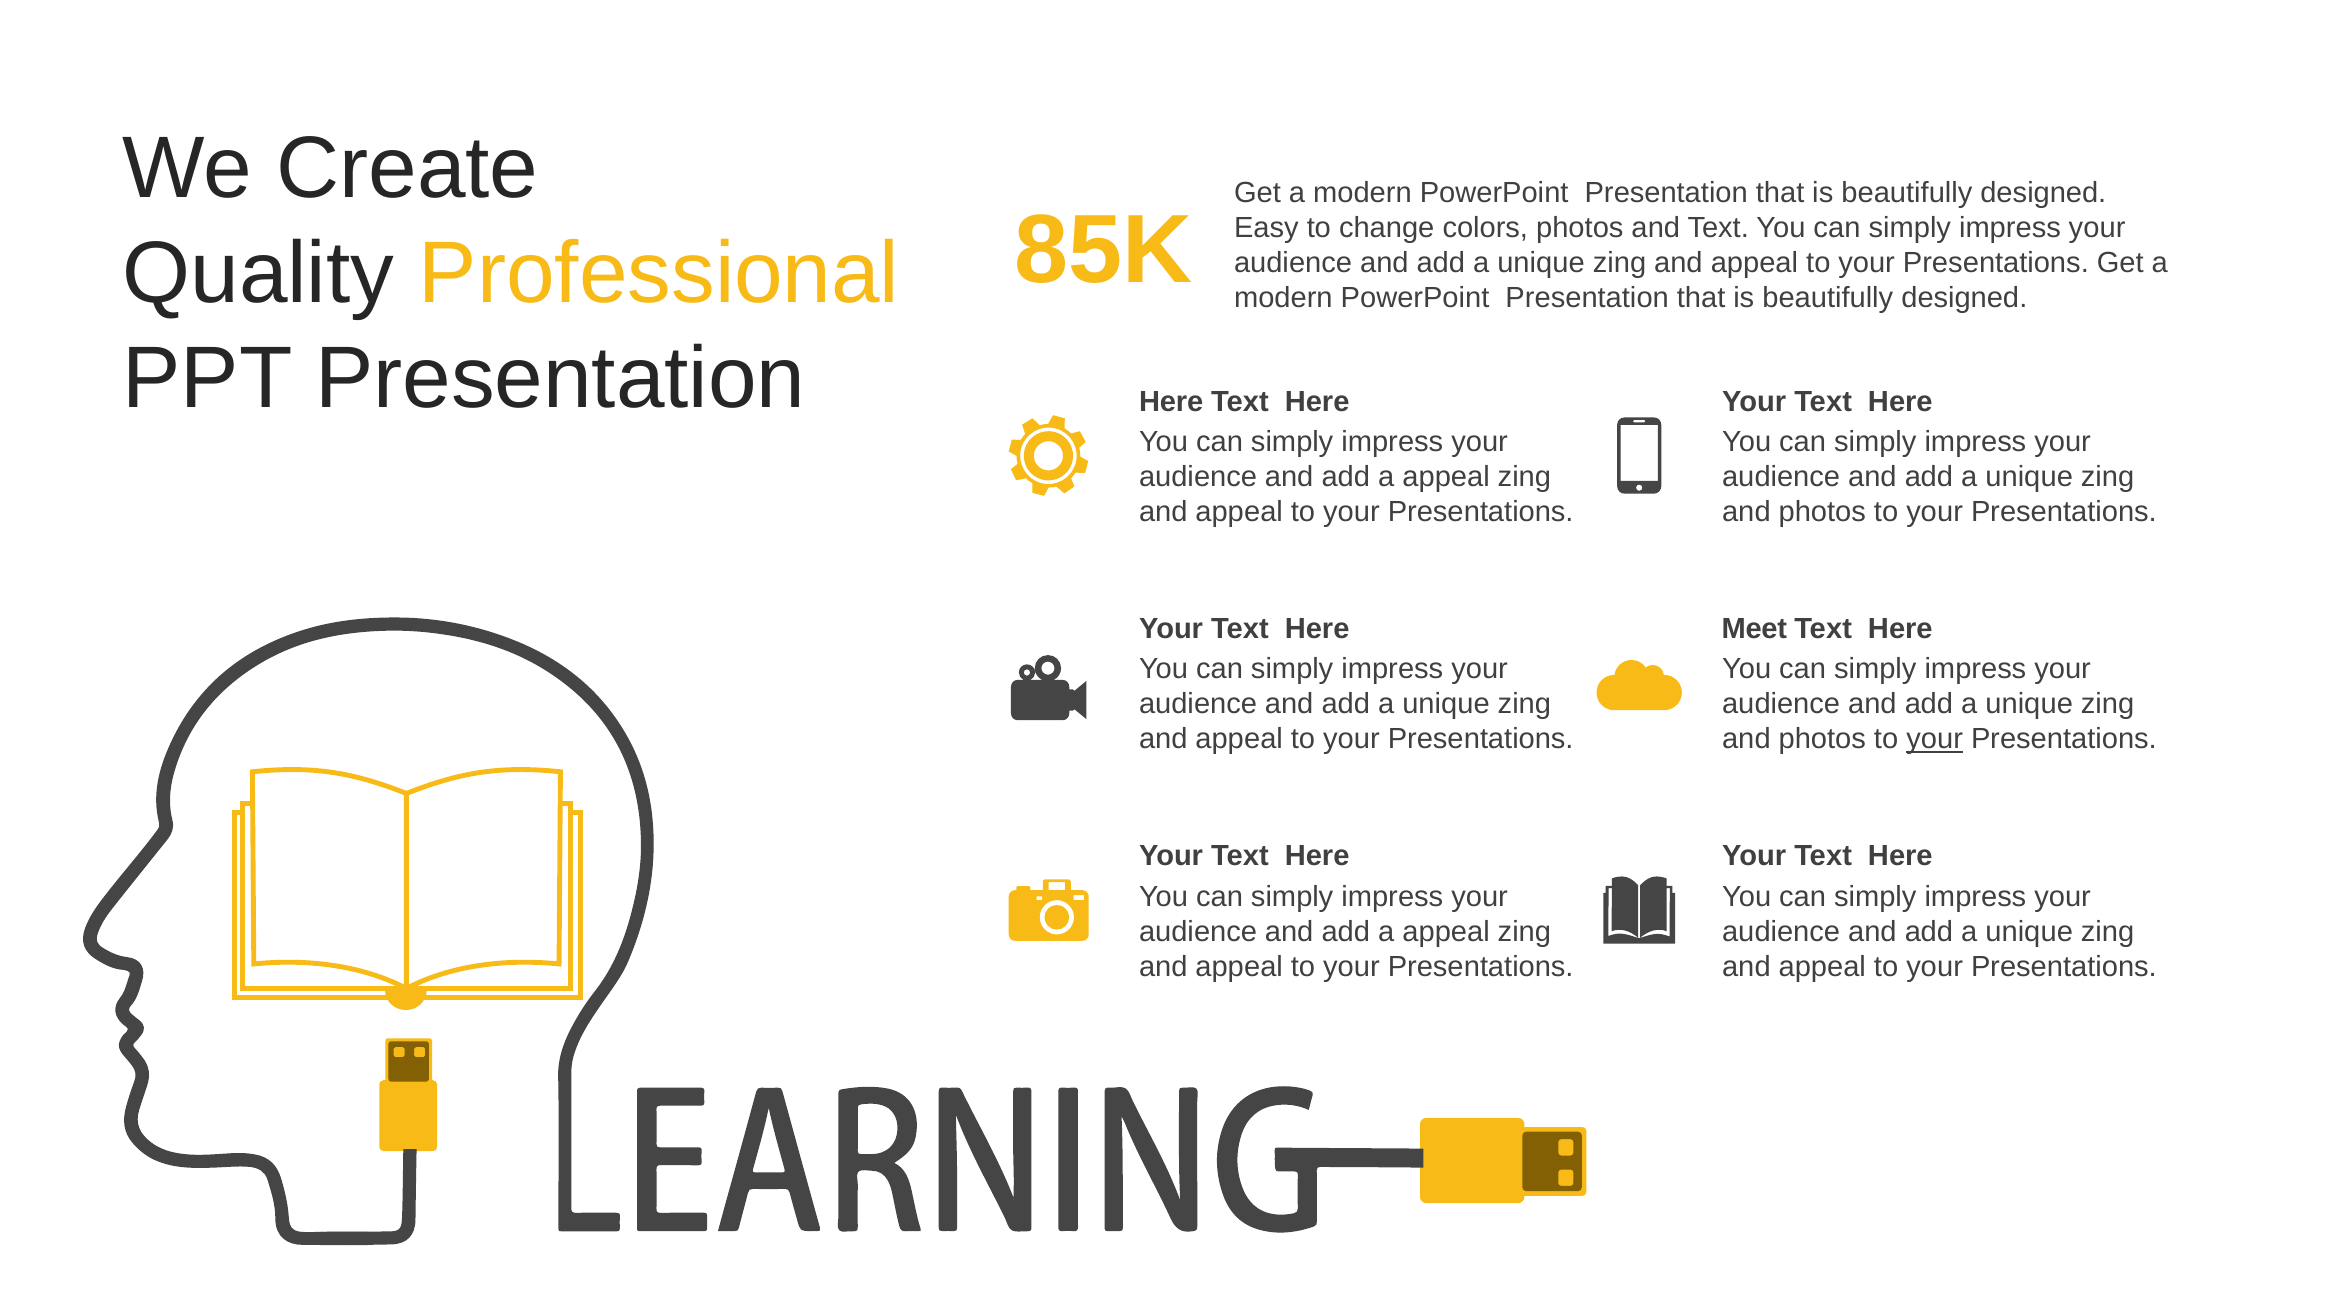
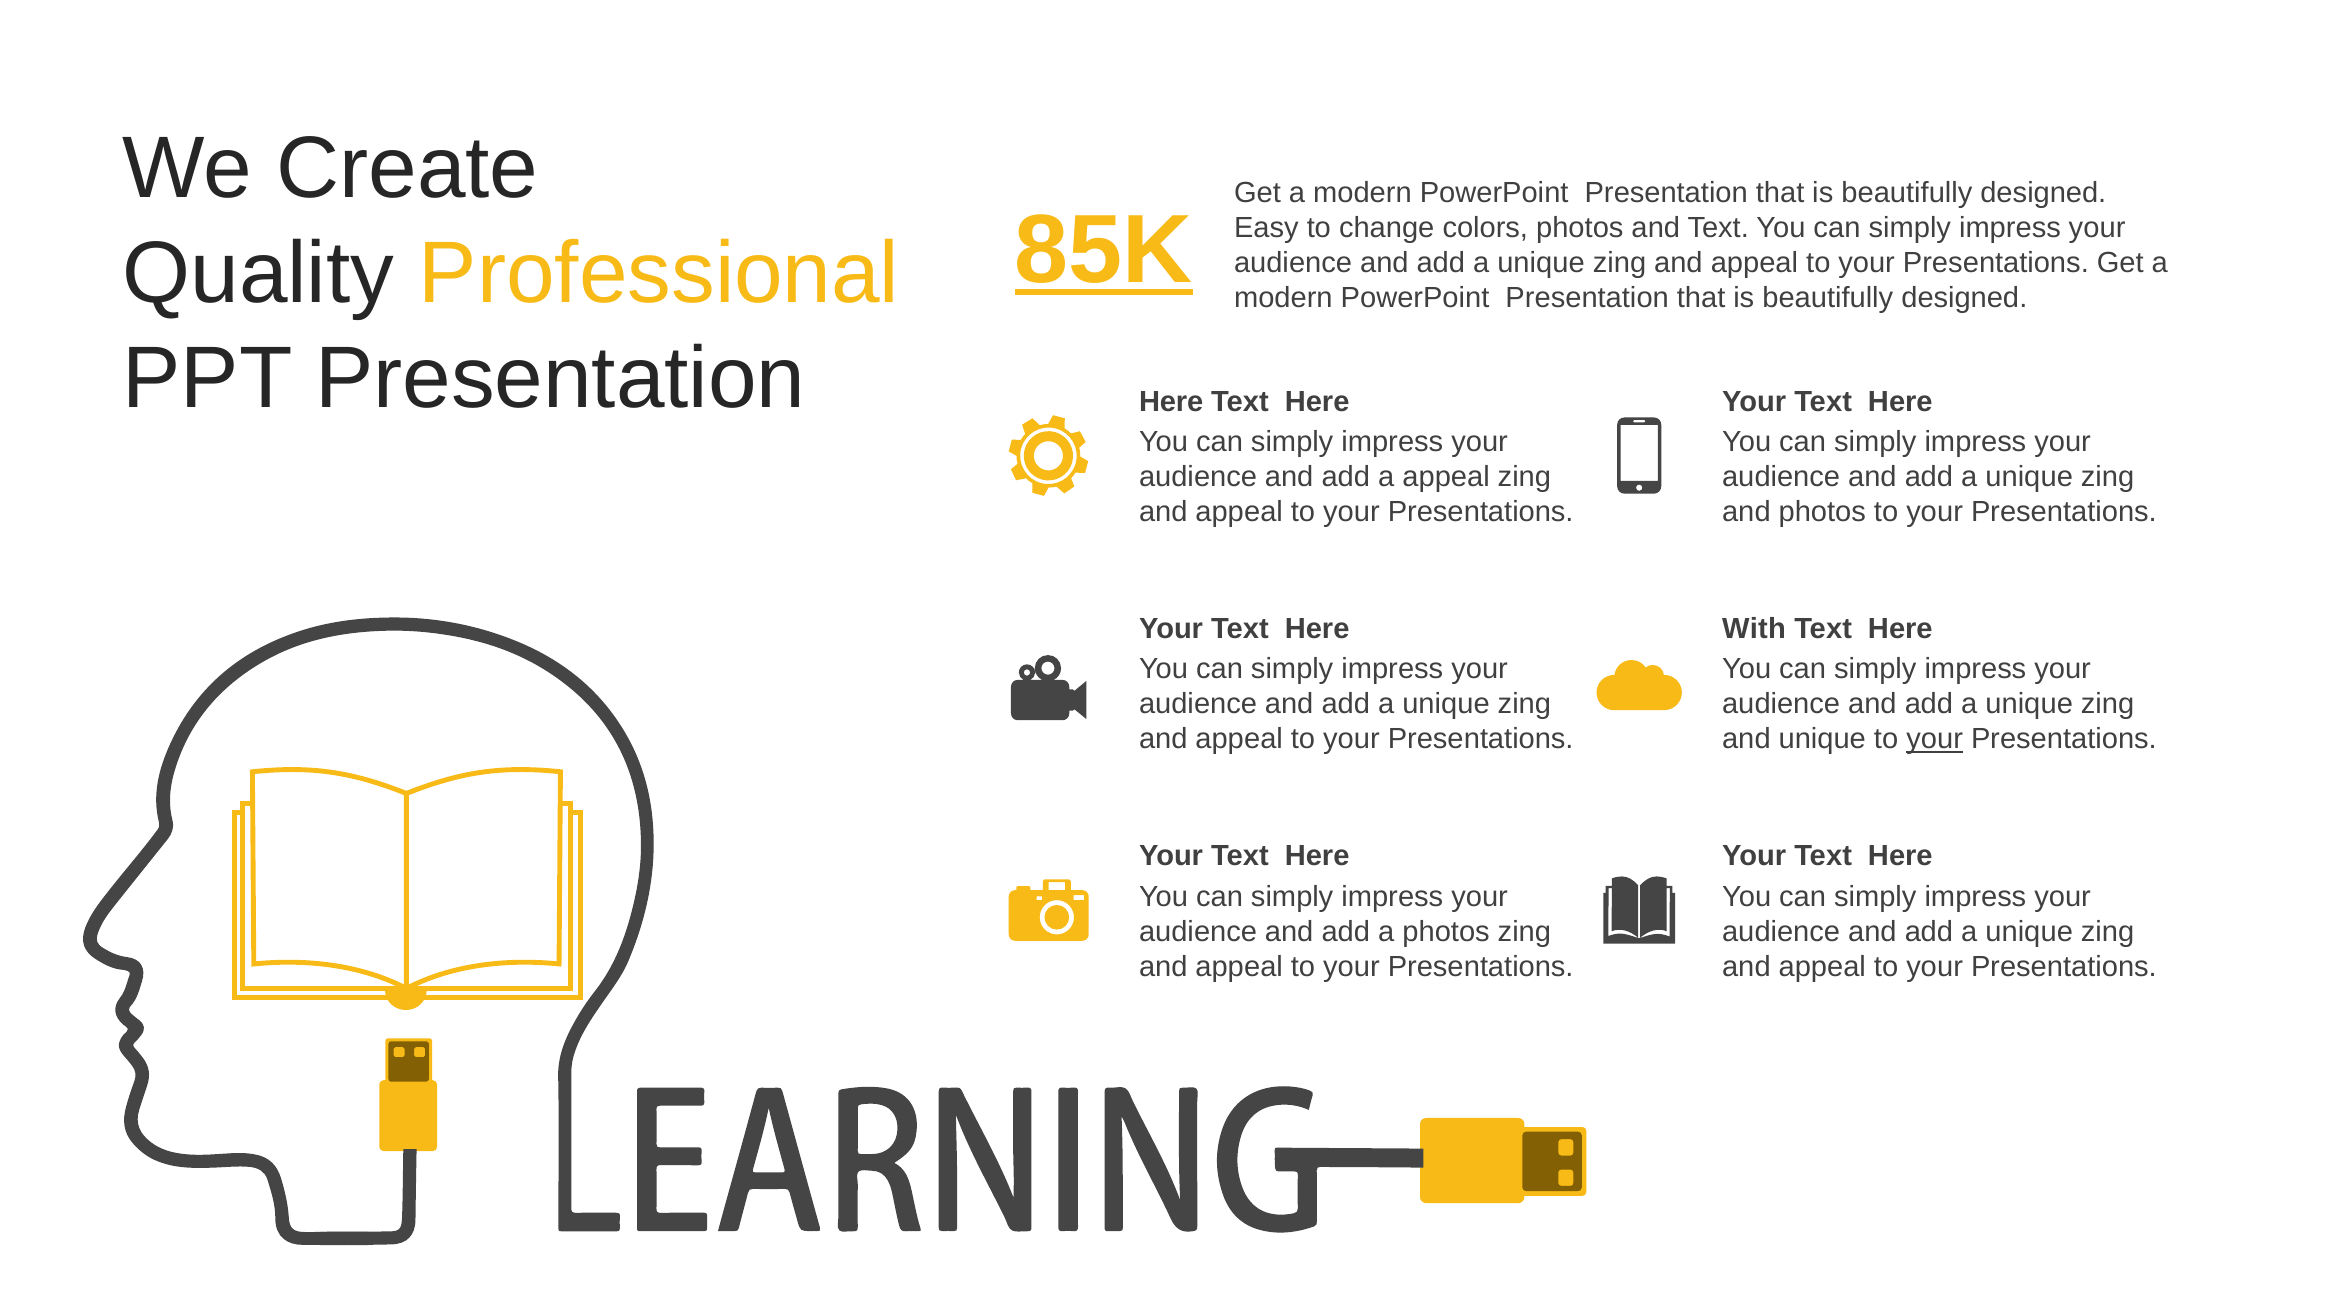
85K underline: none -> present
Meet: Meet -> With
photos at (1822, 740): photos -> unique
appeal at (1446, 932): appeal -> photos
